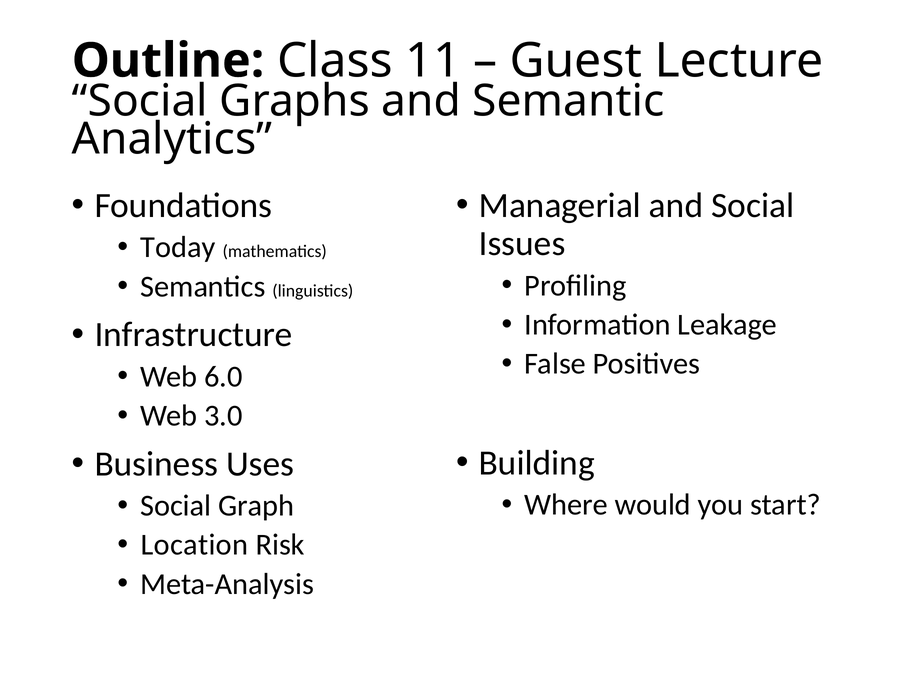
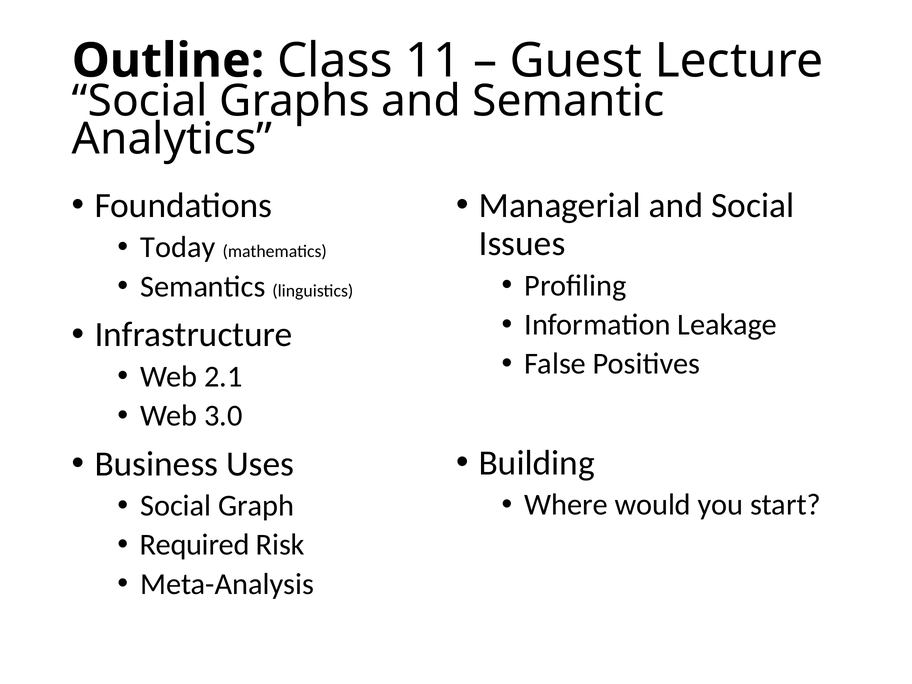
6.0: 6.0 -> 2.1
Location: Location -> Required
